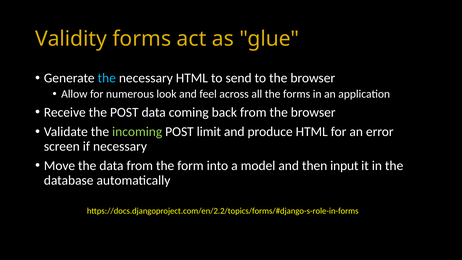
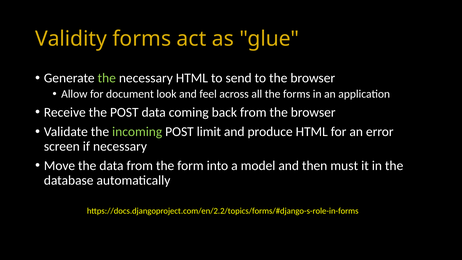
the at (107, 78) colour: light blue -> light green
numerous: numerous -> document
input: input -> must
